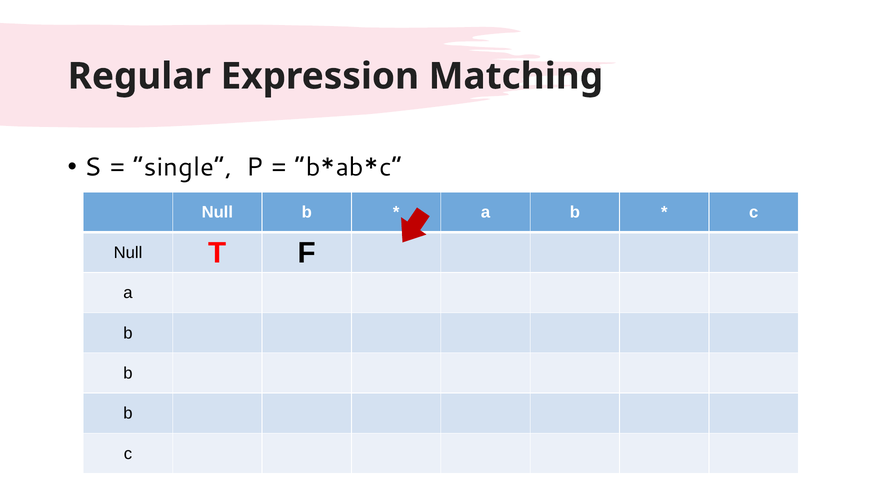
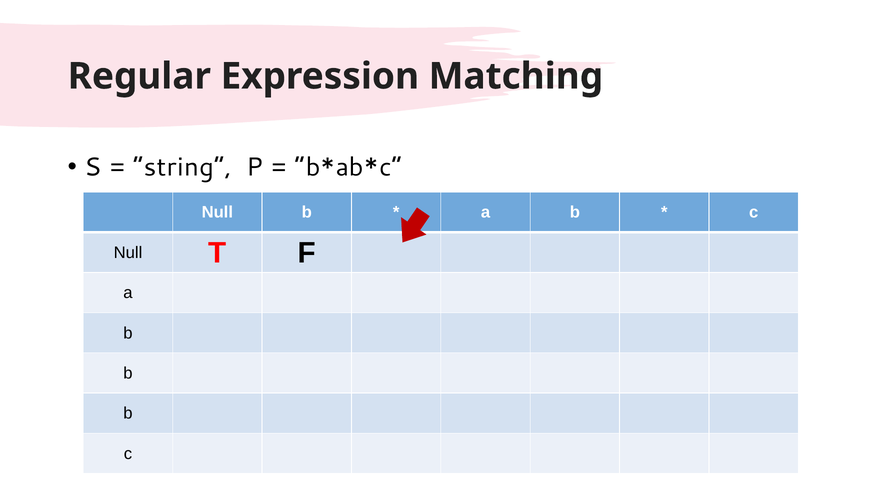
single: single -> string
